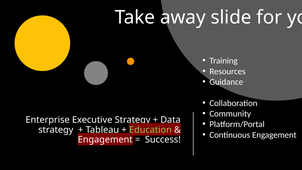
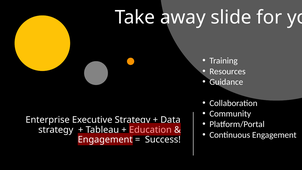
Education colour: light green -> pink
